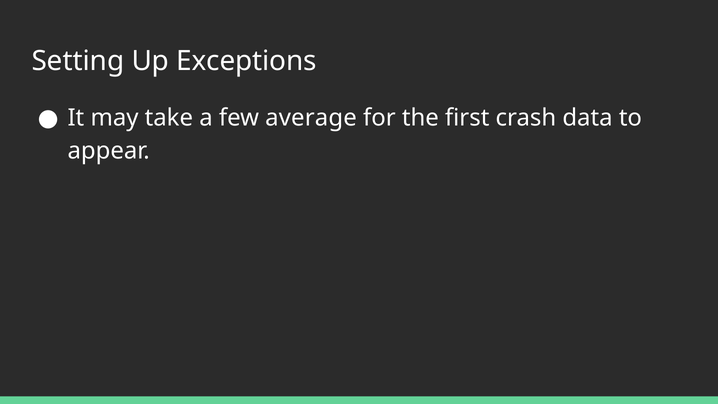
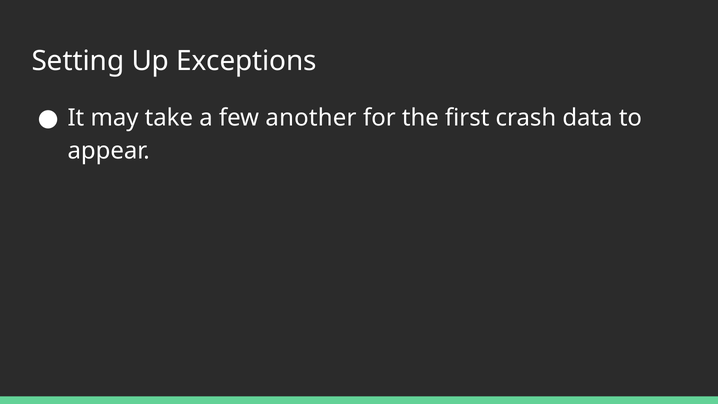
average: average -> another
